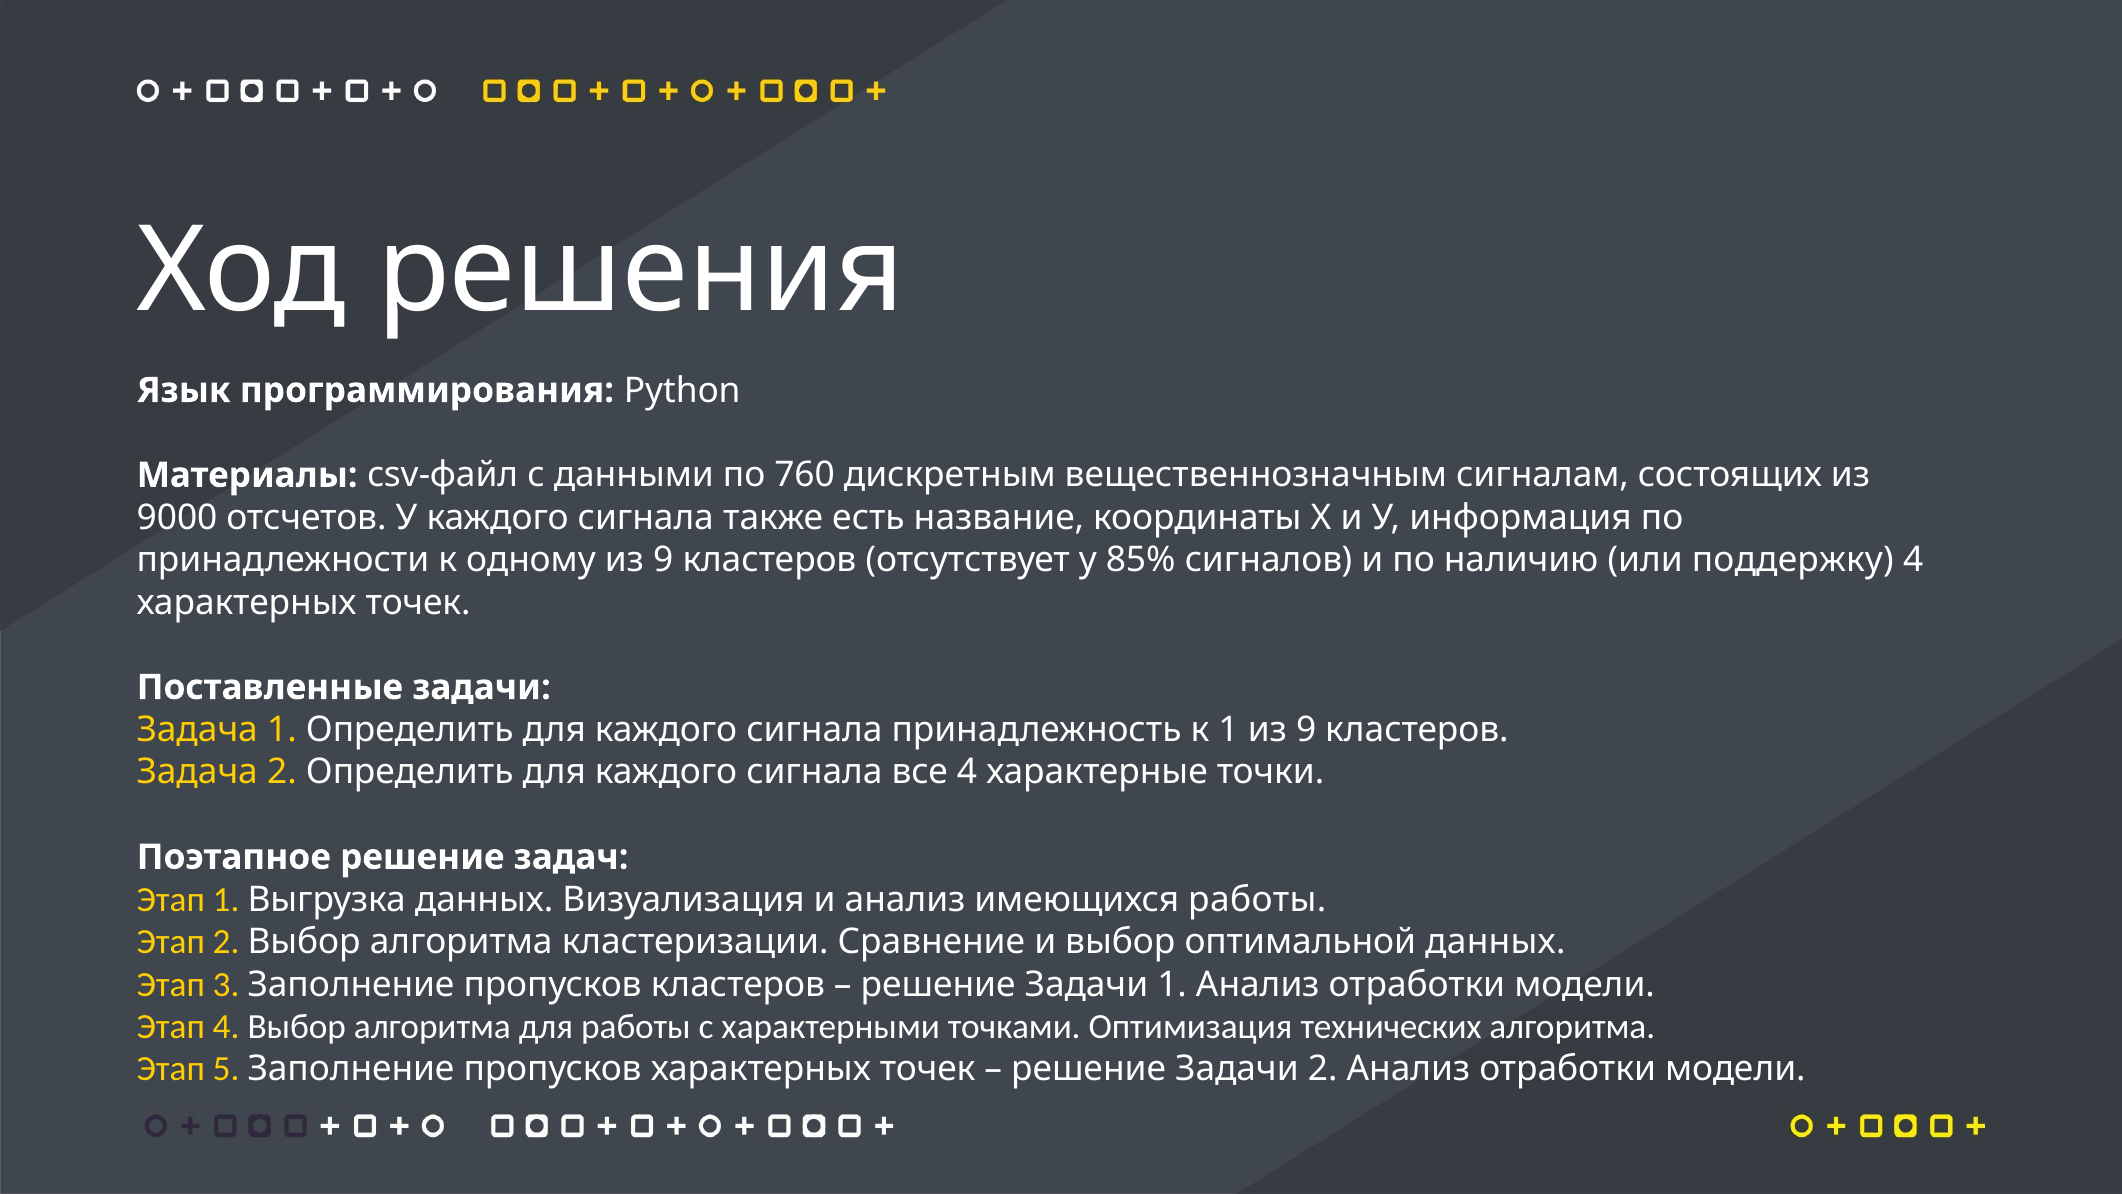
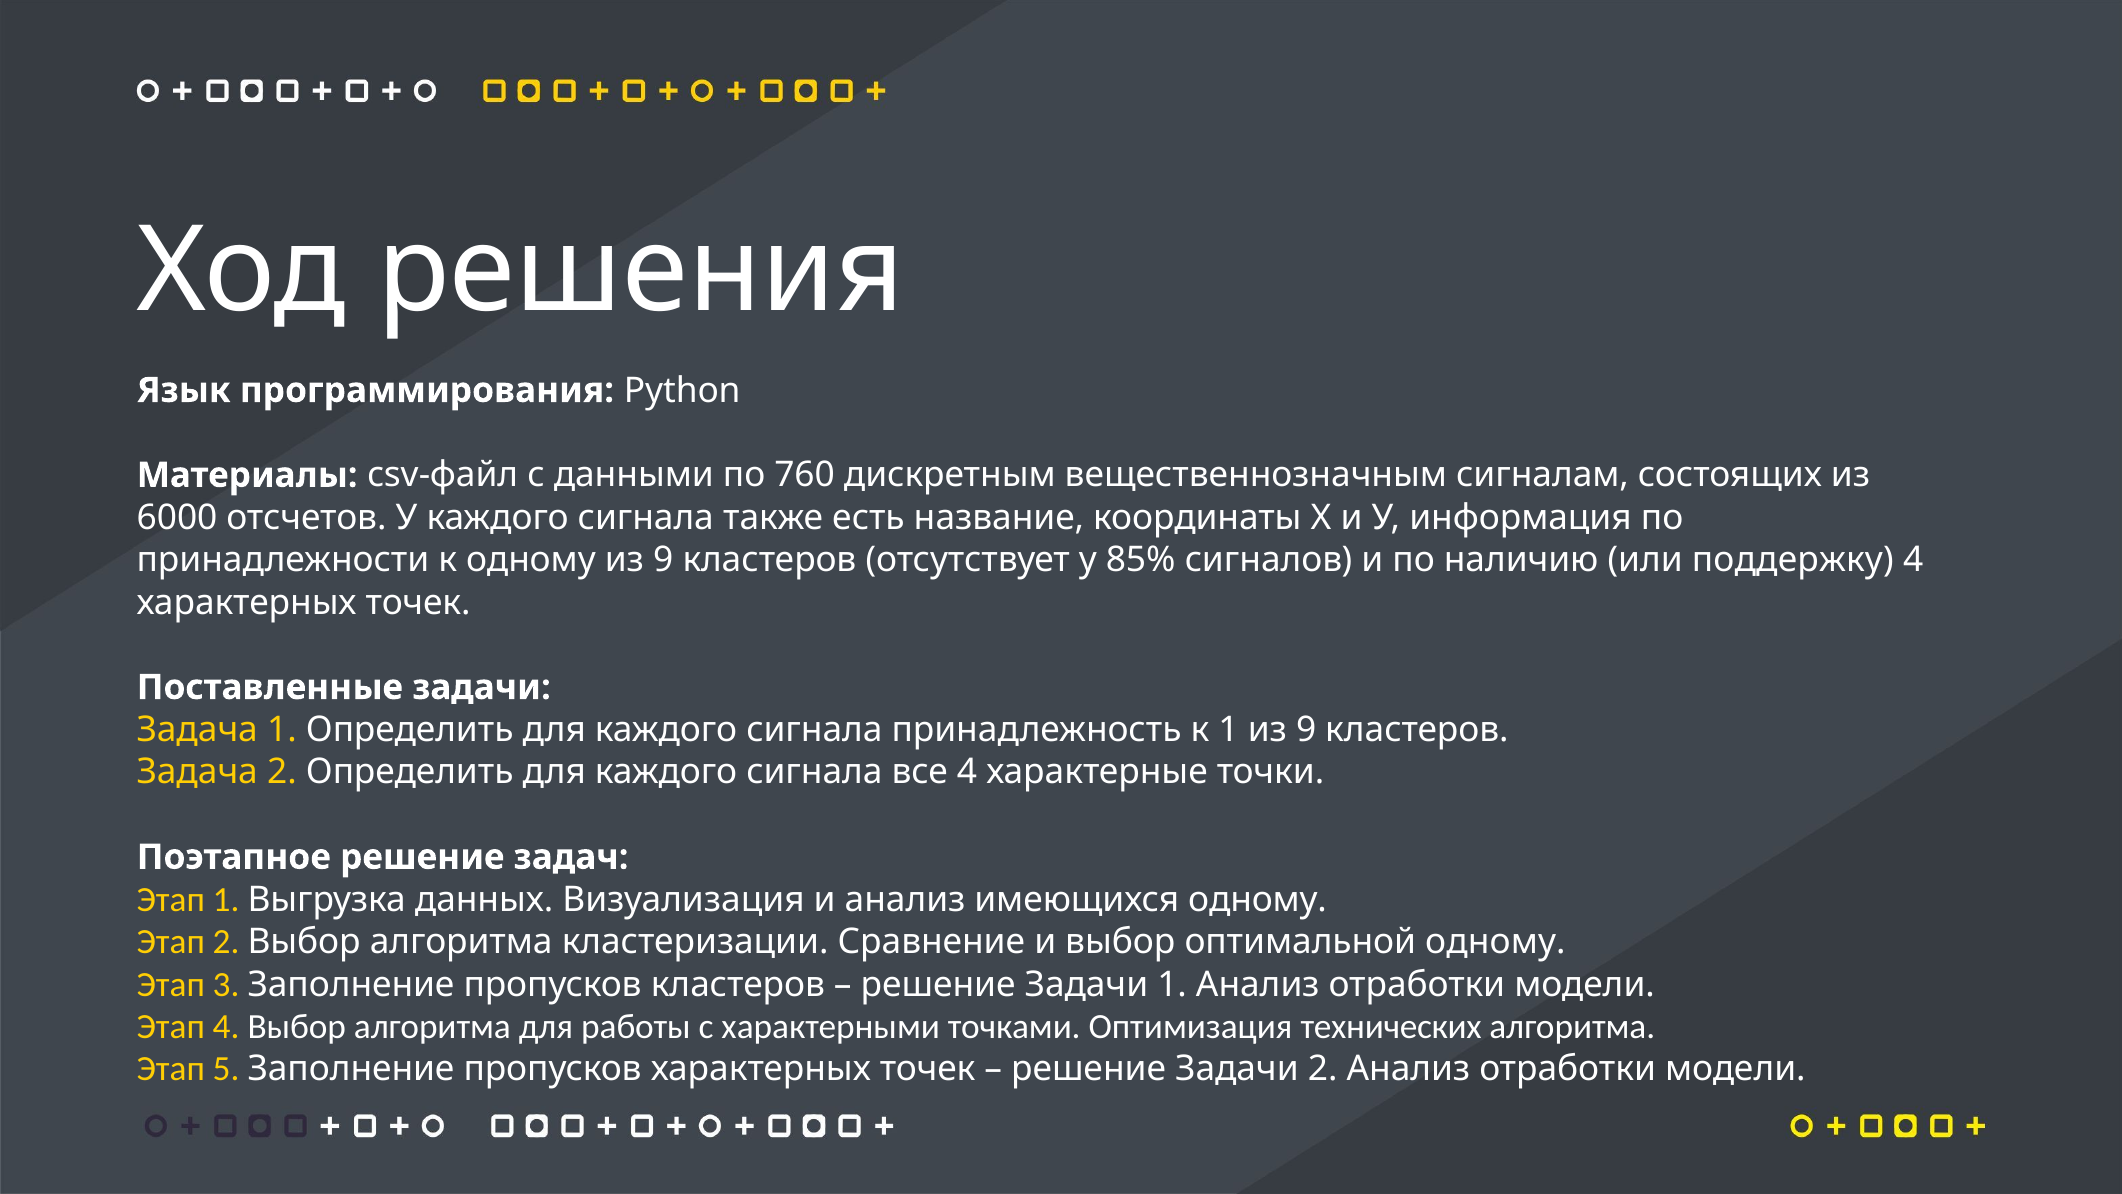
9000: 9000 -> 6000
имеющихся работы: работы -> одному
оптимальной данных: данных -> одному
